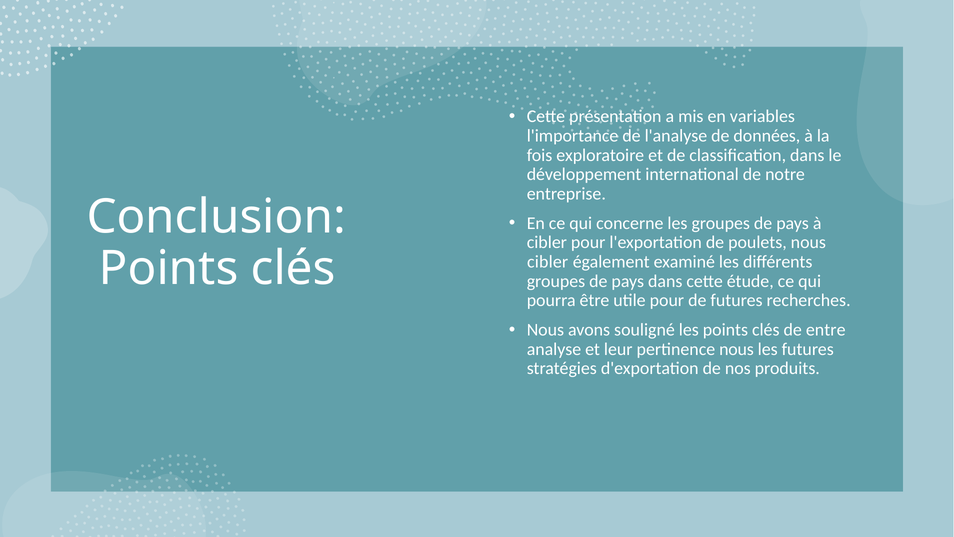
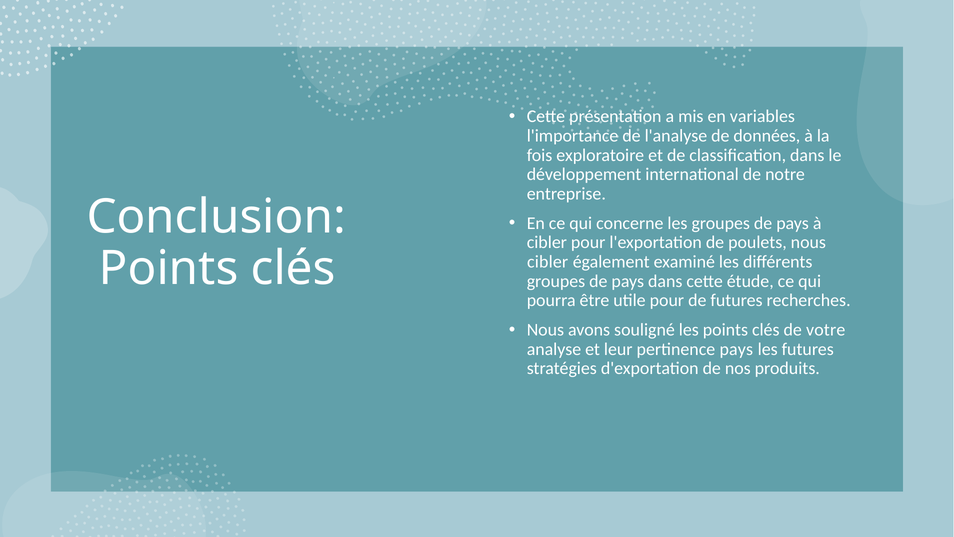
entre: entre -> votre
pertinence nous: nous -> pays
